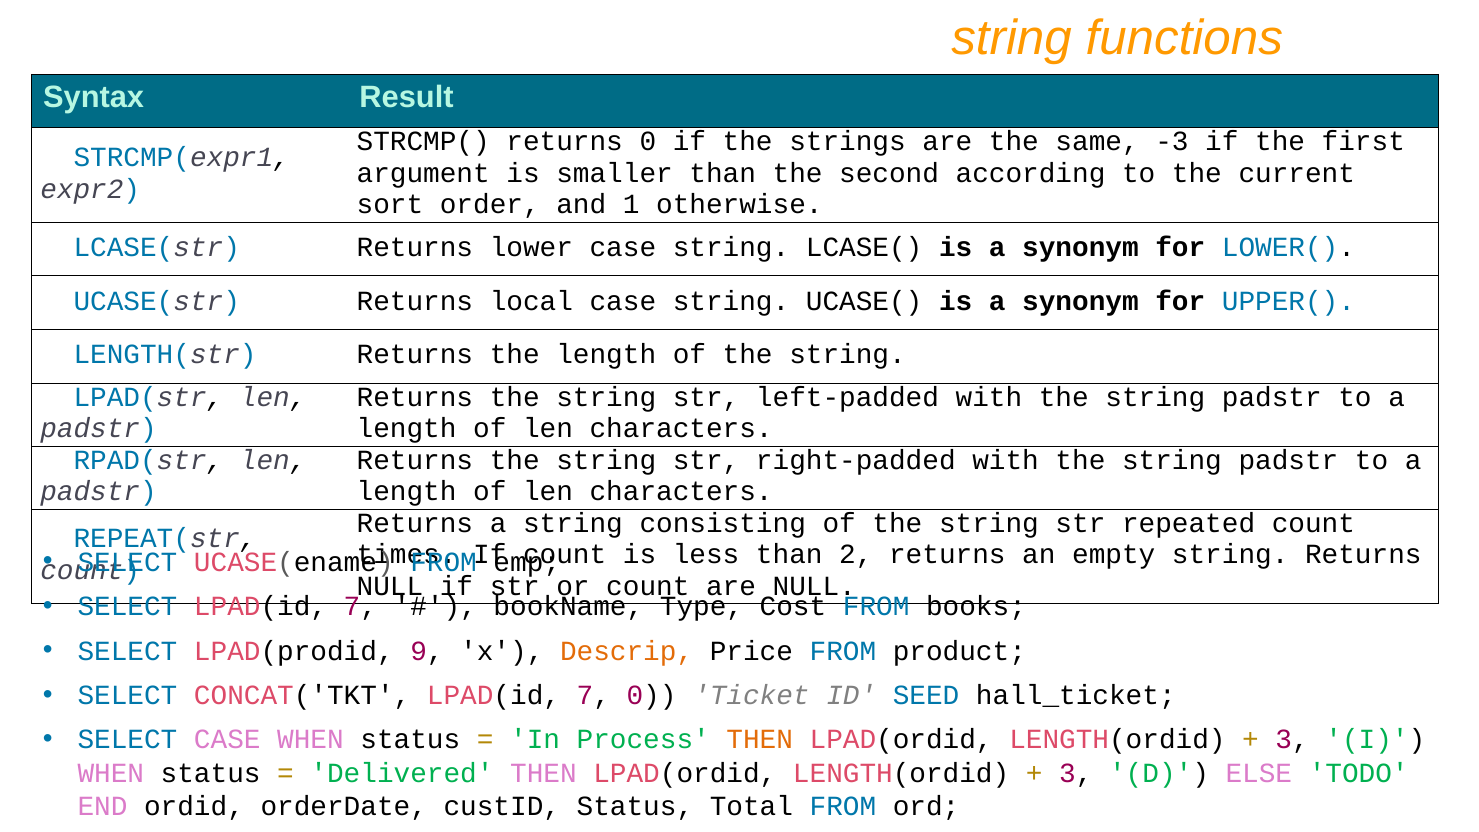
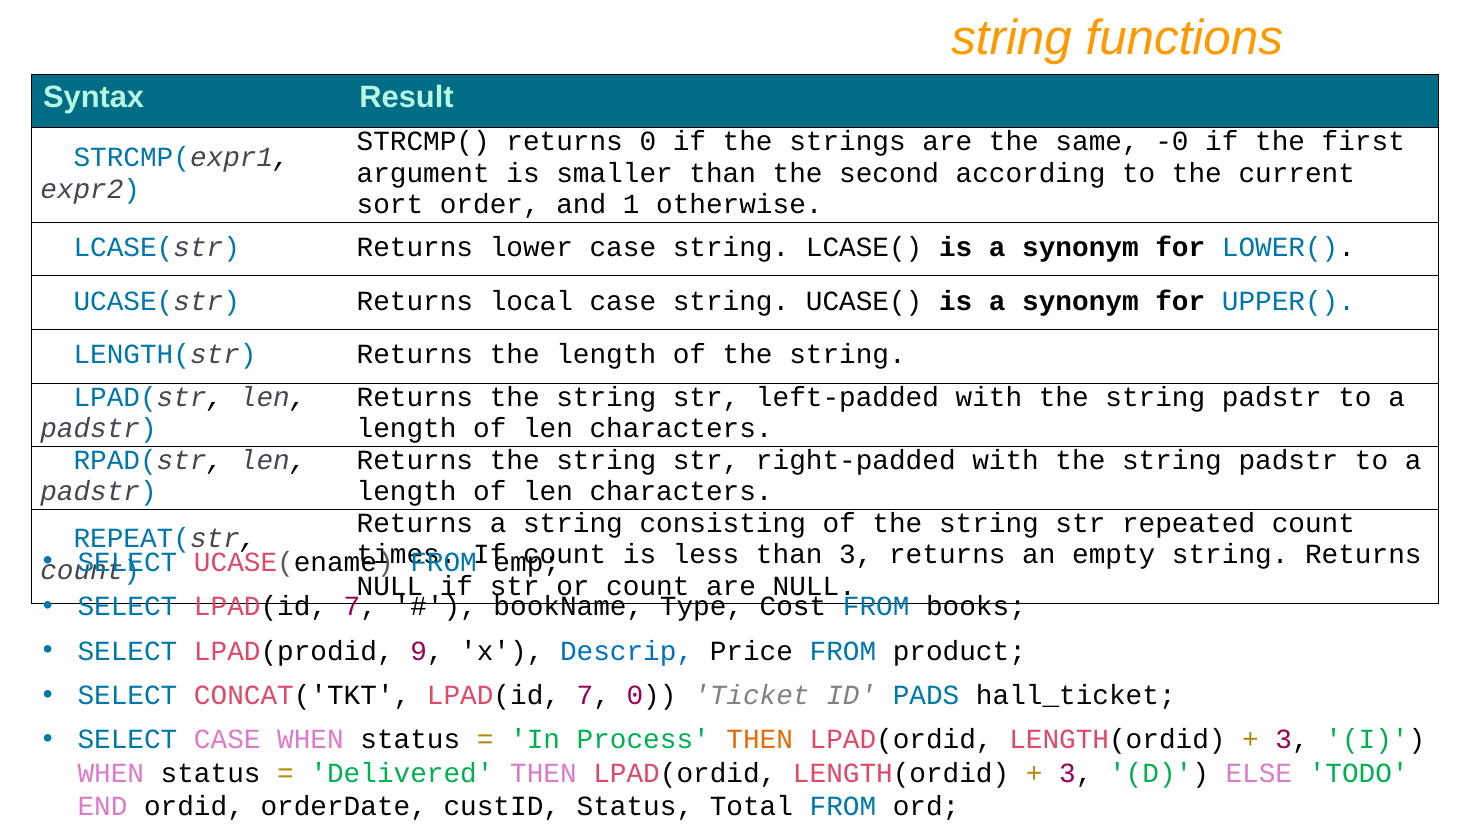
-3: -3 -> -0
than 2: 2 -> 3
Descrip colour: orange -> blue
SEED: SEED -> PADS
